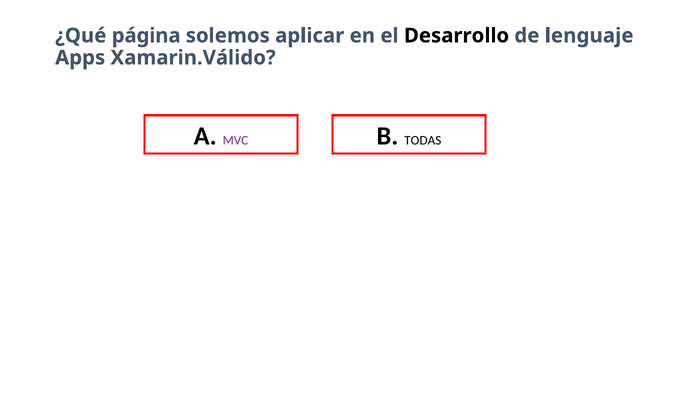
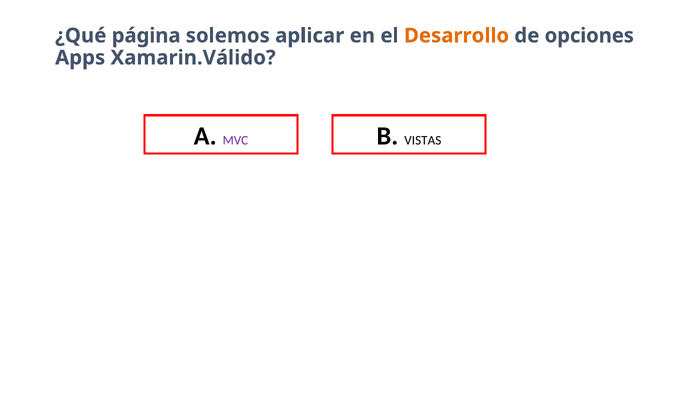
Desarrollo colour: black -> orange
lenguaje: lenguaje -> opciones
TODAS: TODAS -> VISTAS
